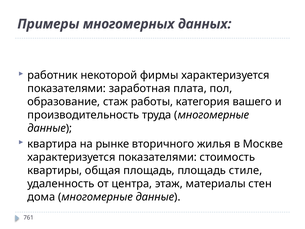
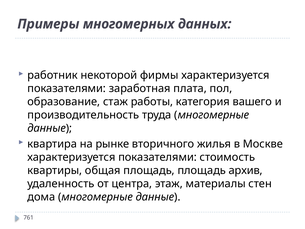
стиле: стиле -> архив
